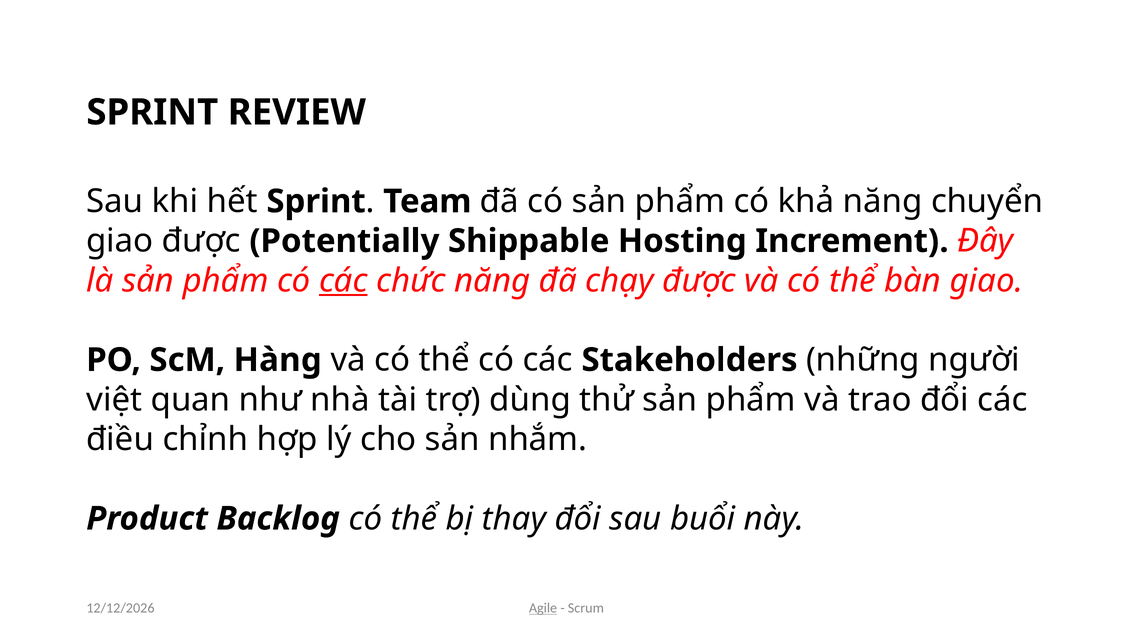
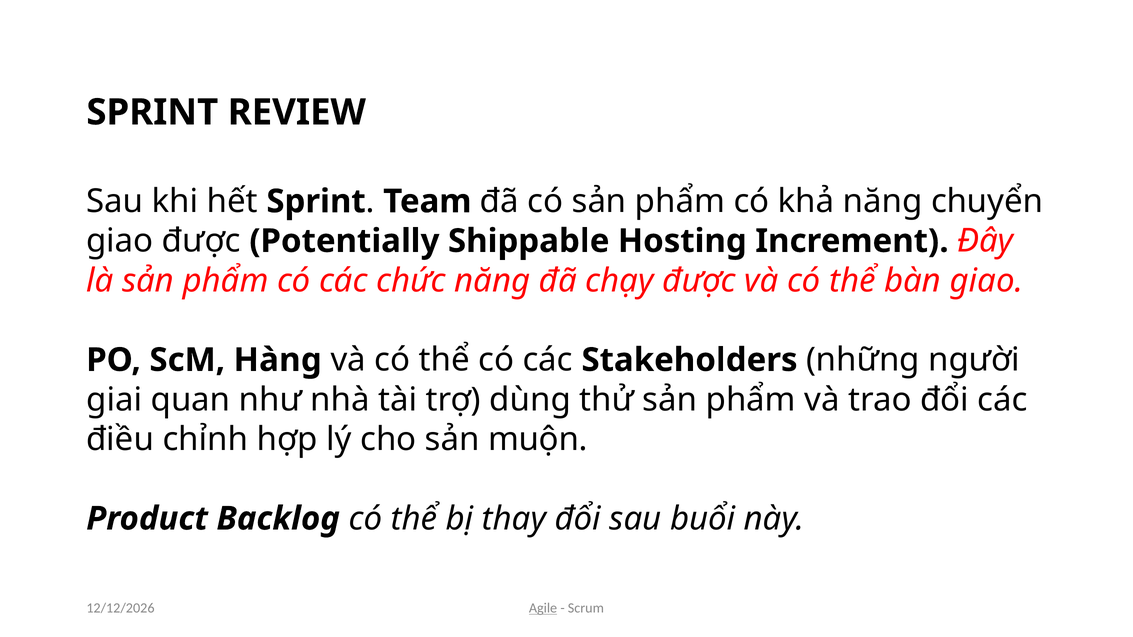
các at (343, 281) underline: present -> none
việt: việt -> giai
nhắm: nhắm -> muộn
